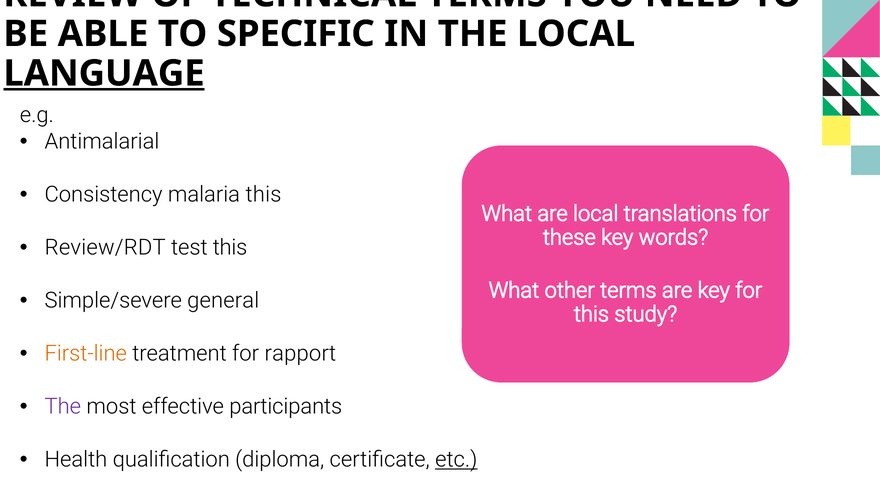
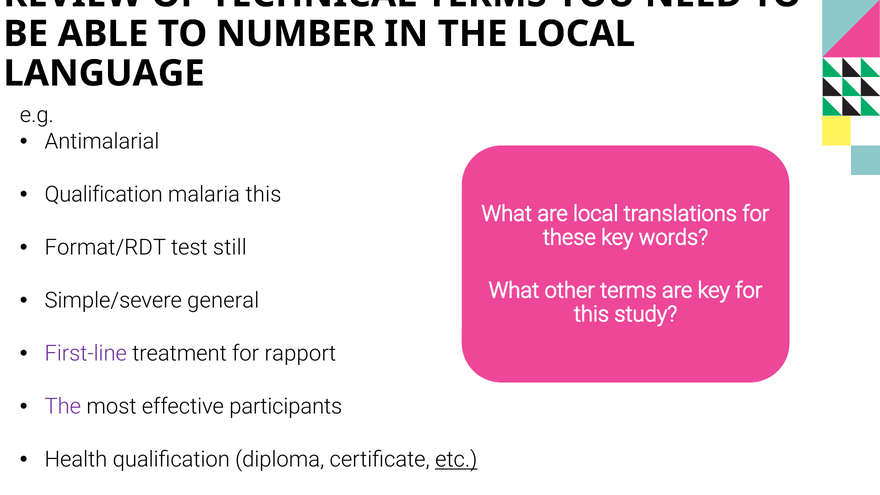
SPECIFIC: SPECIFIC -> NUMBER
LANGUAGE underline: present -> none
Consistency at (104, 195): Consistency -> Qualification
Review/RDT: Review/RDT -> Format/RDT
test this: this -> still
First-line colour: orange -> purple
